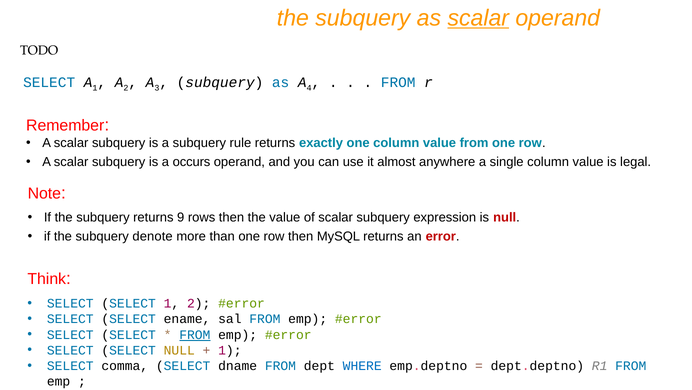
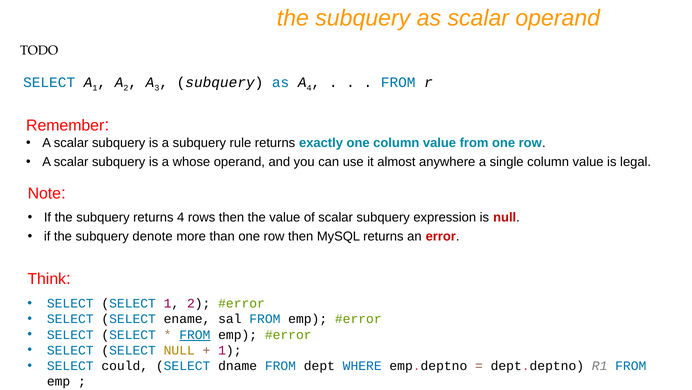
scalar at (478, 18) underline: present -> none
occurs: occurs -> whose
returns 9: 9 -> 4
comma: comma -> could
